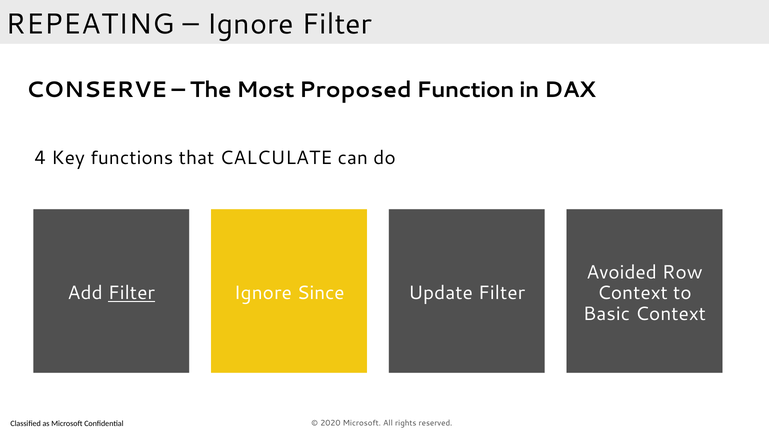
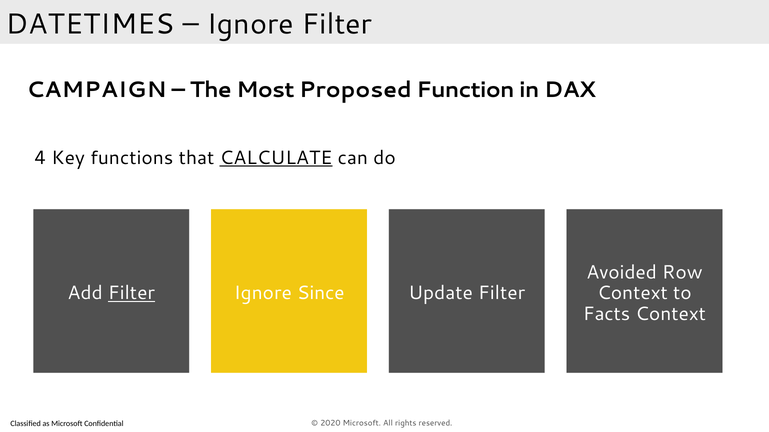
REPEATING: REPEATING -> DATETIMES
CONSERVE: CONSERVE -> CAMPAIGN
CALCULATE underline: none -> present
Basic: Basic -> Facts
